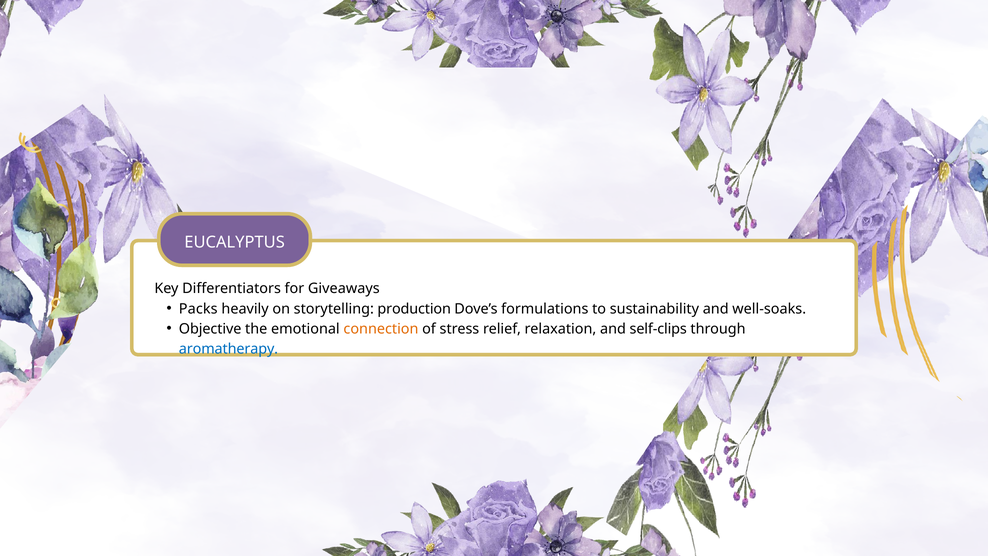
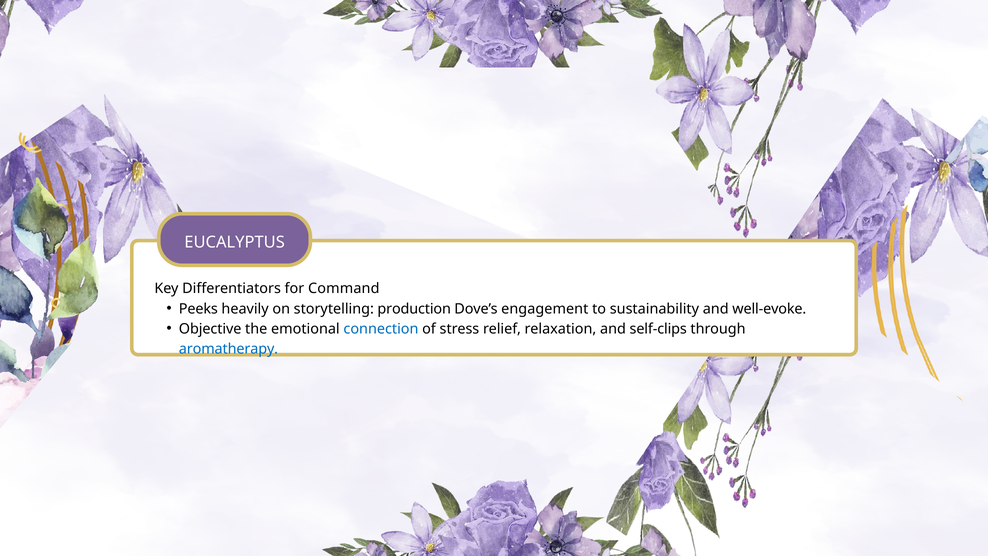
Giveaways: Giveaways -> Command
Packs: Packs -> Peeks
formulations: formulations -> engagement
well-soaks: well-soaks -> well-evoke
connection colour: orange -> blue
